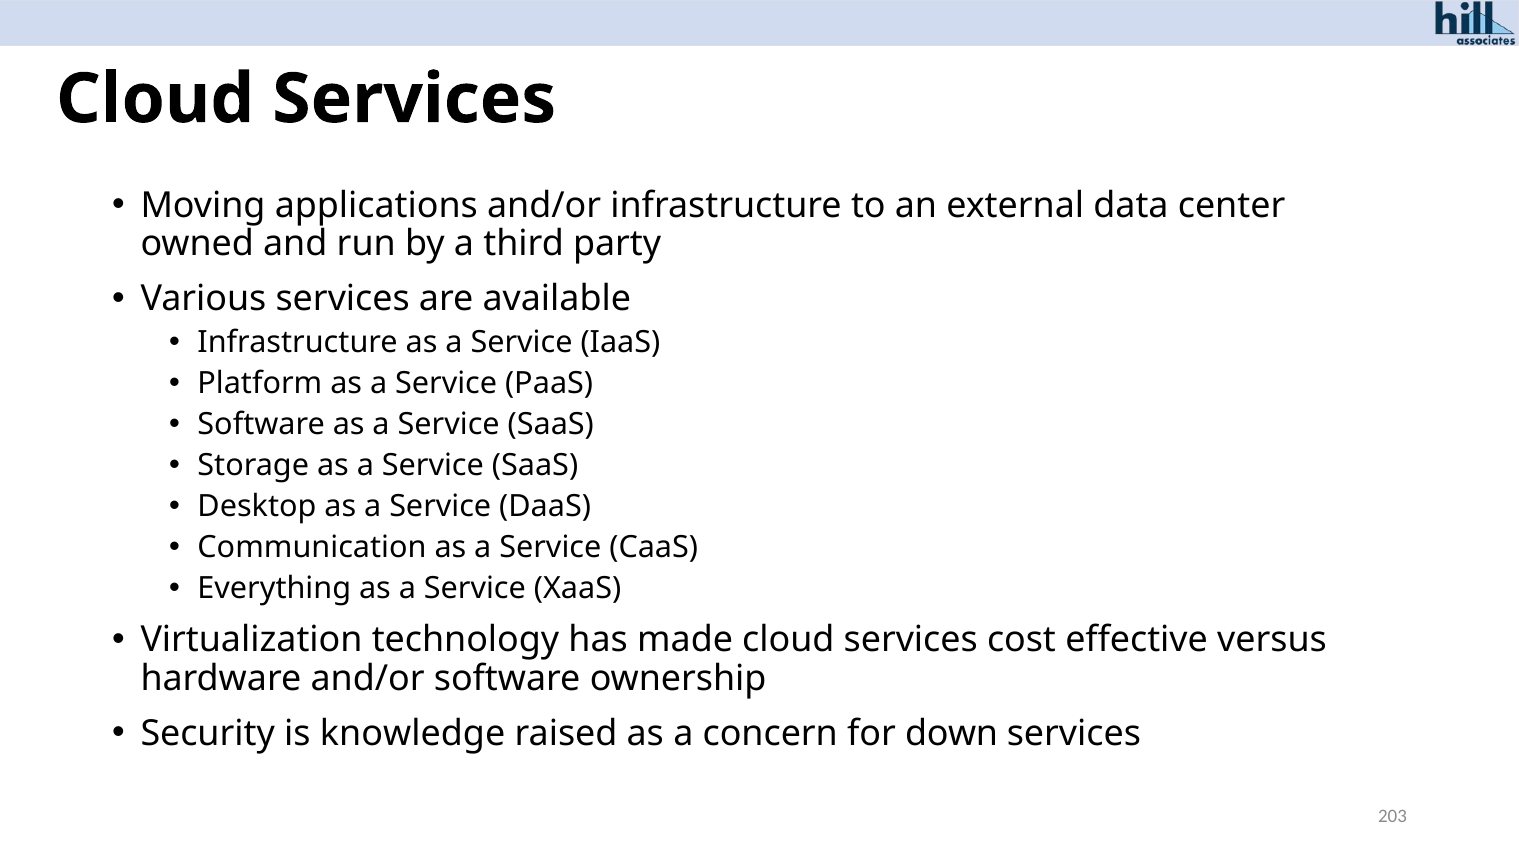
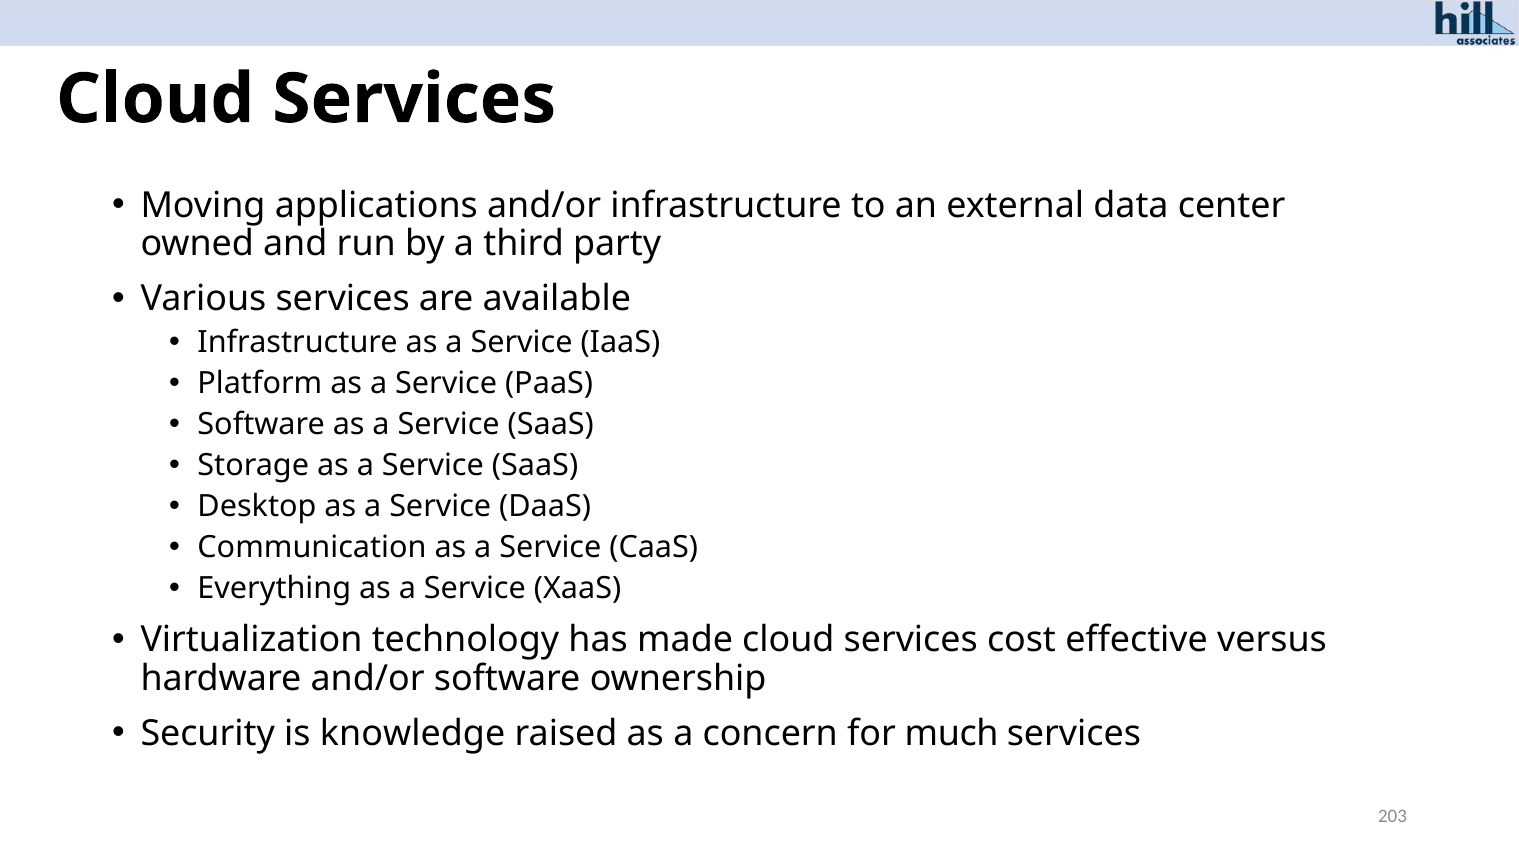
down: down -> much
